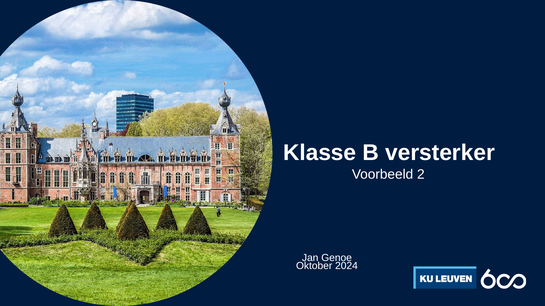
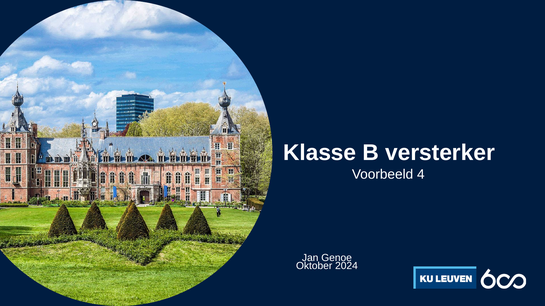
2: 2 -> 4
